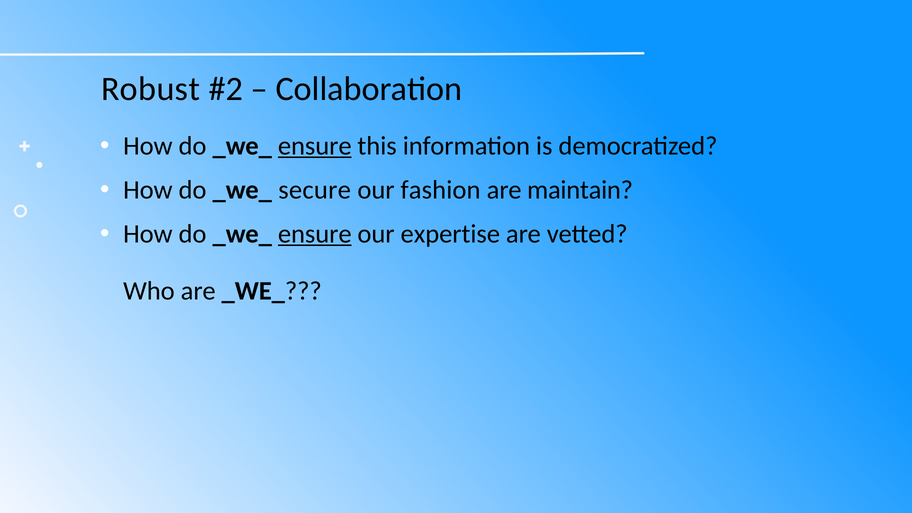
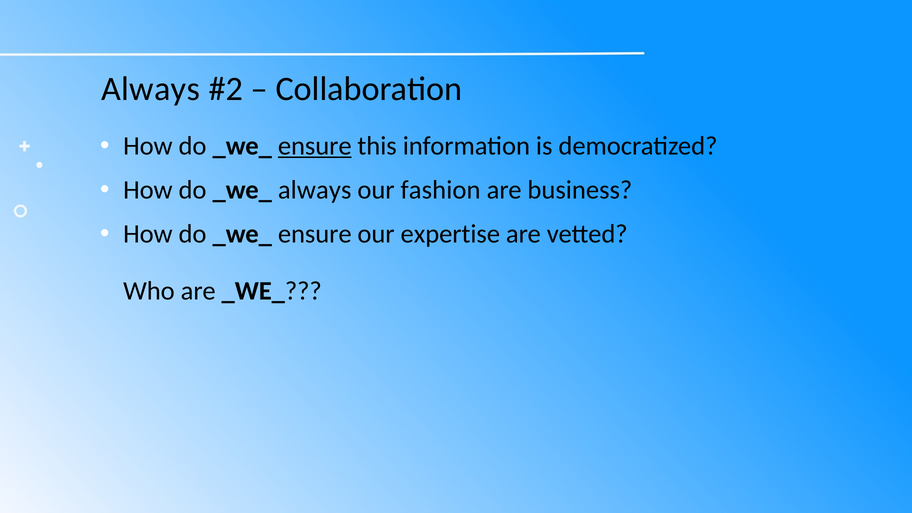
Robust at (151, 89): Robust -> Always
_we_ secure: secure -> always
maintain: maintain -> business
ensure at (315, 234) underline: present -> none
